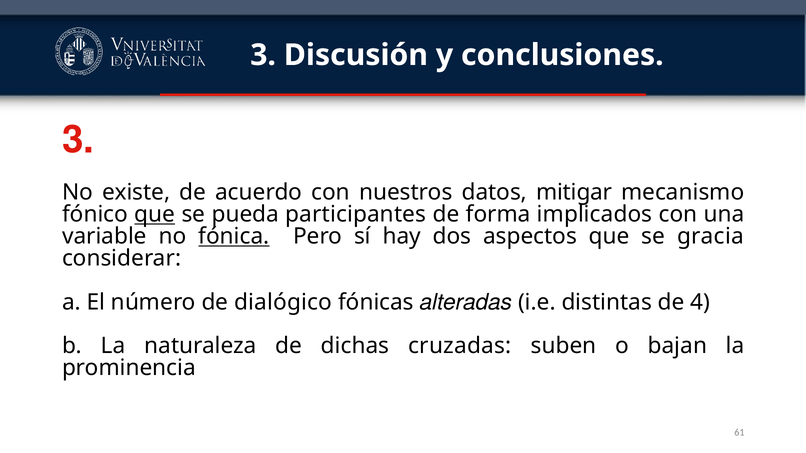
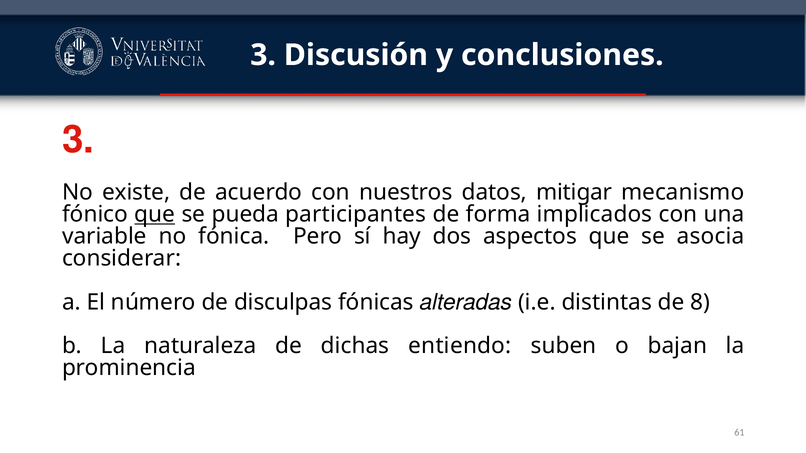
fónica underline: present -> none
gracia: gracia -> asocia
dialógico: dialógico -> disculpas
4: 4 -> 8
cruzadas: cruzadas -> entiendo
